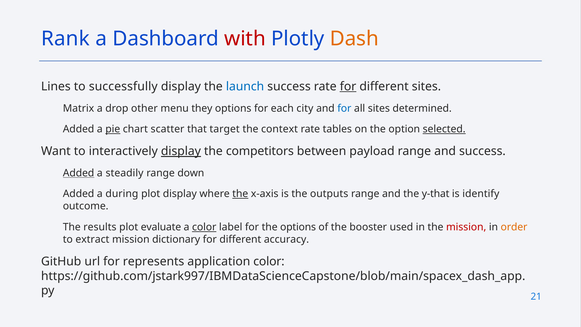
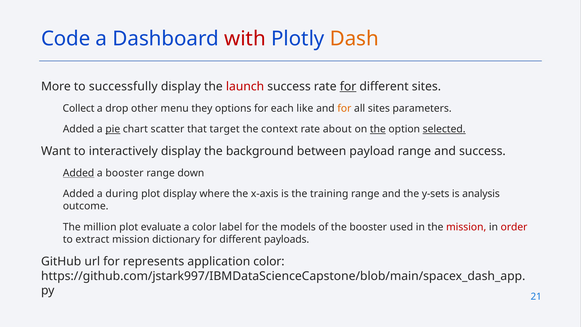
Rank: Rank -> Code
Lines: Lines -> More
launch colour: blue -> red
Matrix: Matrix -> Collect
city: city -> like
for at (344, 108) colour: blue -> orange
determined: determined -> parameters
tables: tables -> about
the at (378, 129) underline: none -> present
display at (181, 151) underline: present -> none
competitors: competitors -> background
a steadily: steadily -> booster
the at (240, 194) underline: present -> none
outputs: outputs -> training
y-that: y-that -> y-sets
identify: identify -> analysis
results: results -> million
color at (204, 227) underline: present -> none
the options: options -> models
order colour: orange -> red
accuracy: accuracy -> payloads
